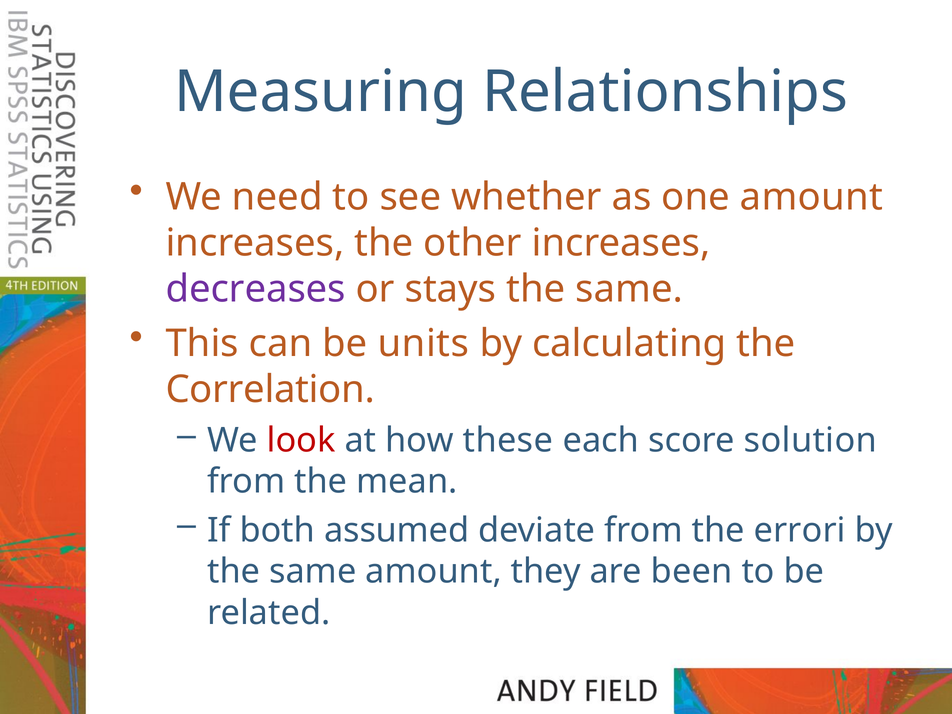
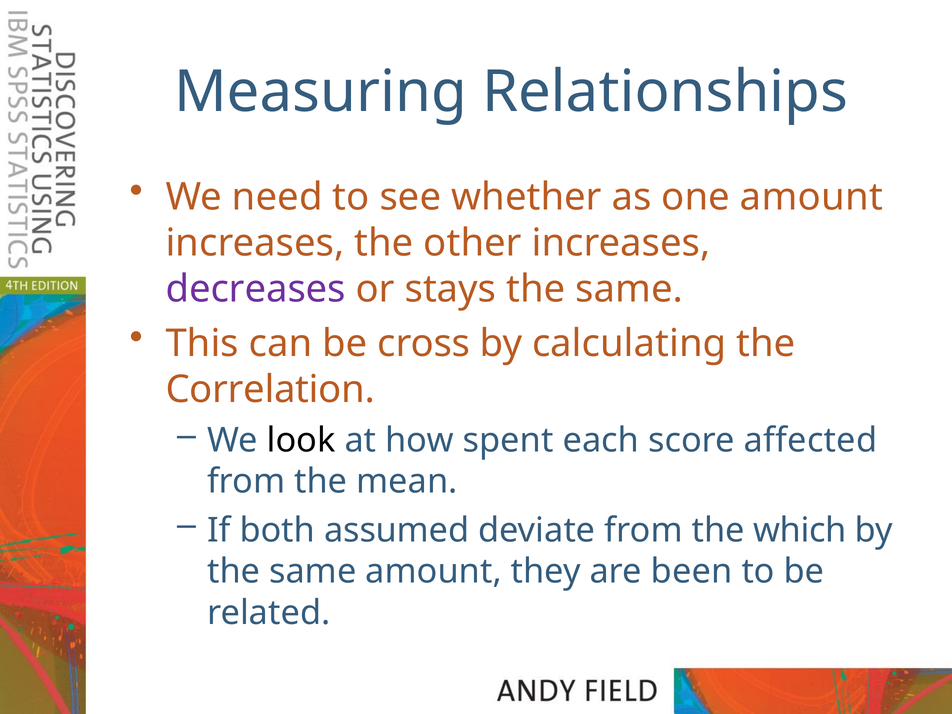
units: units -> cross
look colour: red -> black
these: these -> spent
solution: solution -> affected
errori: errori -> which
